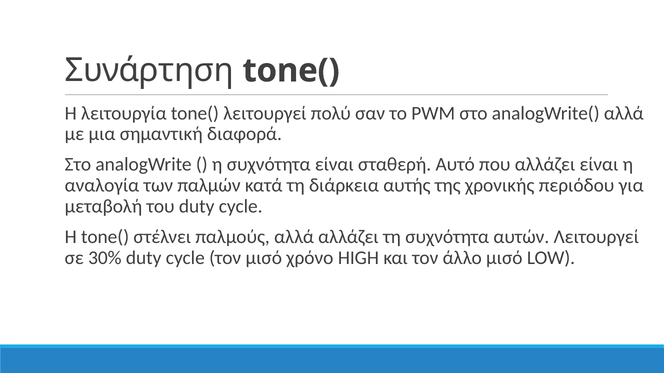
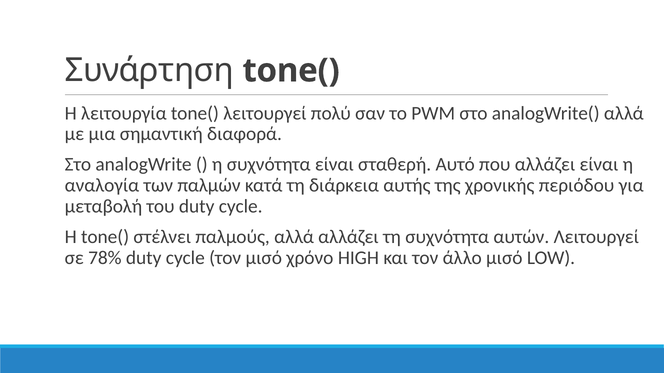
30%: 30% -> 78%
